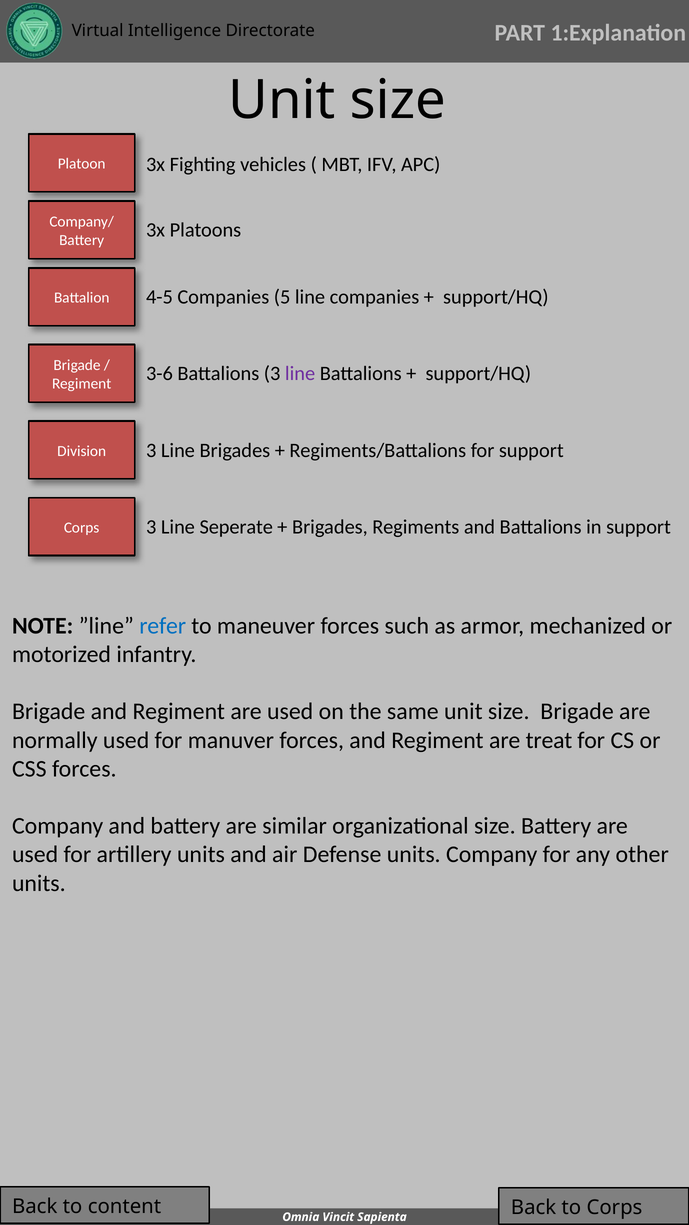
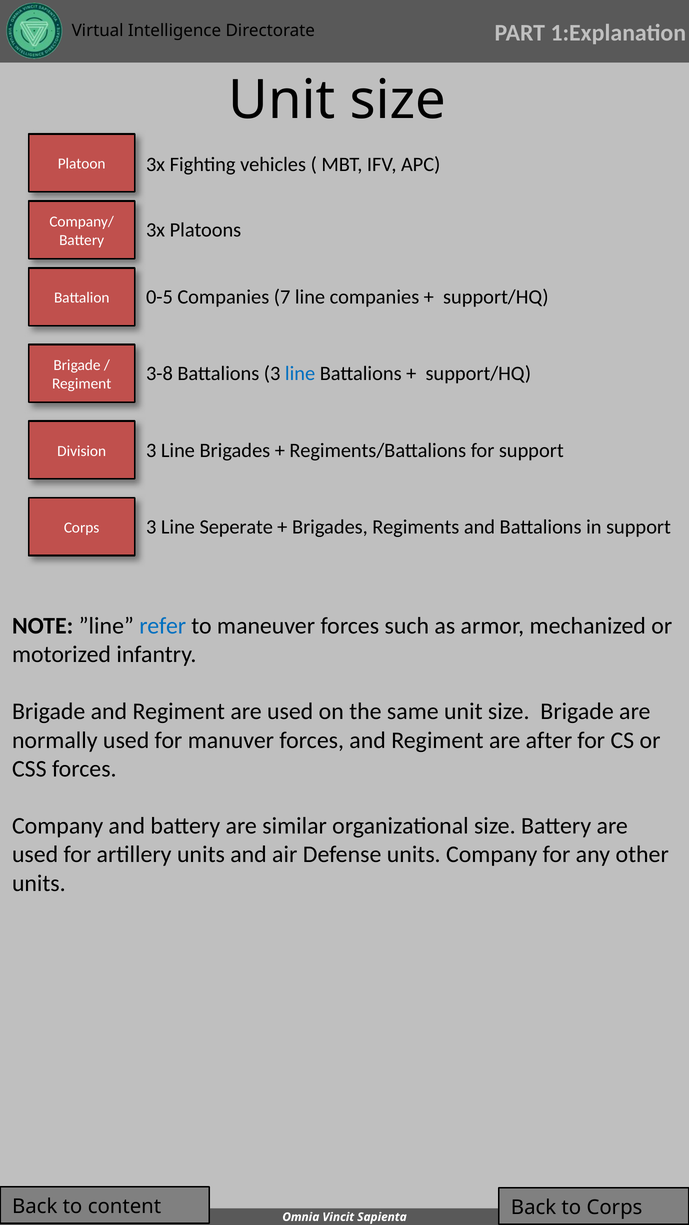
4-5: 4-5 -> 0-5
5: 5 -> 7
3-6: 3-6 -> 3-8
line at (300, 374) colour: purple -> blue
treat: treat -> after
